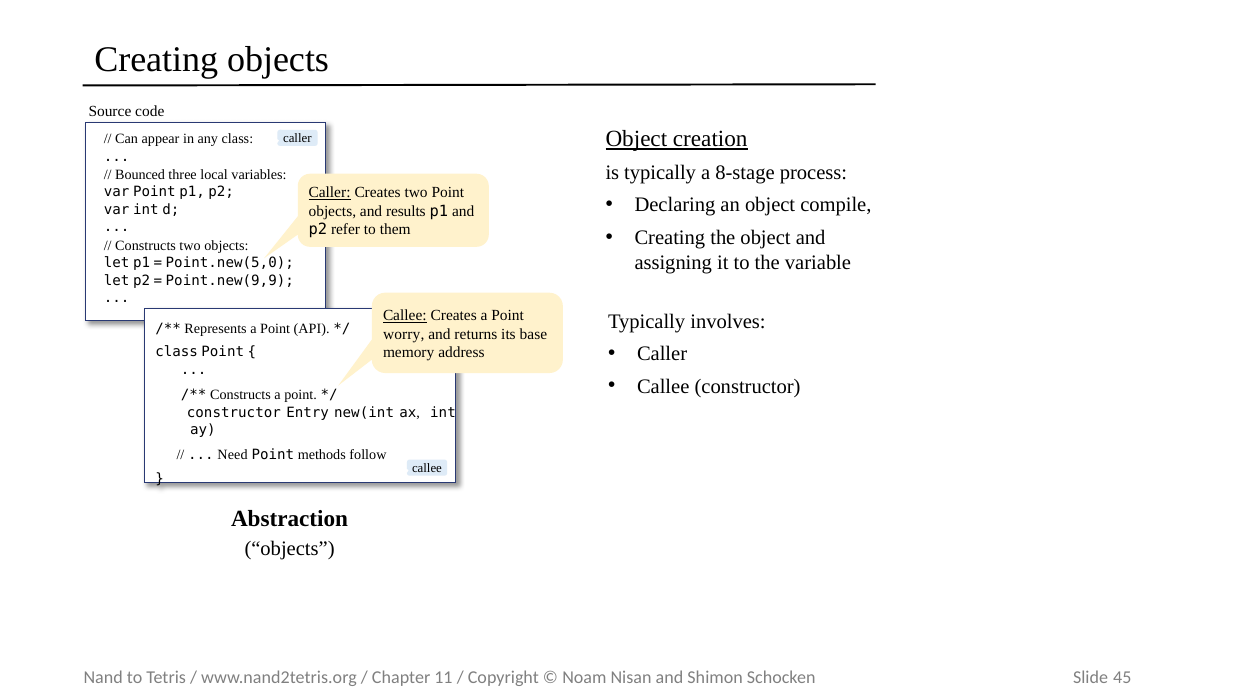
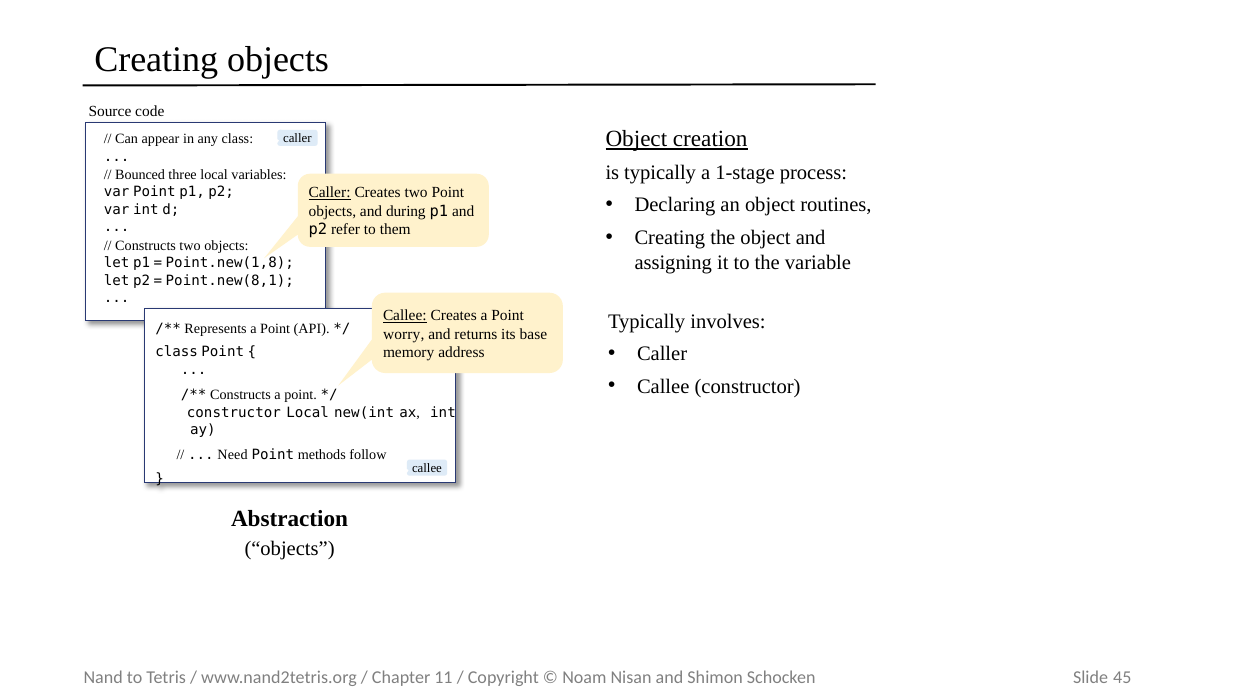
8-stage: 8-stage -> 1-stage
compile: compile -> routines
results: results -> during
Point.new(5,0: Point.new(5,0 -> Point.new(1,8
Point.new(9,9: Point.new(9,9 -> Point.new(8,1
constructor Entry: Entry -> Local
